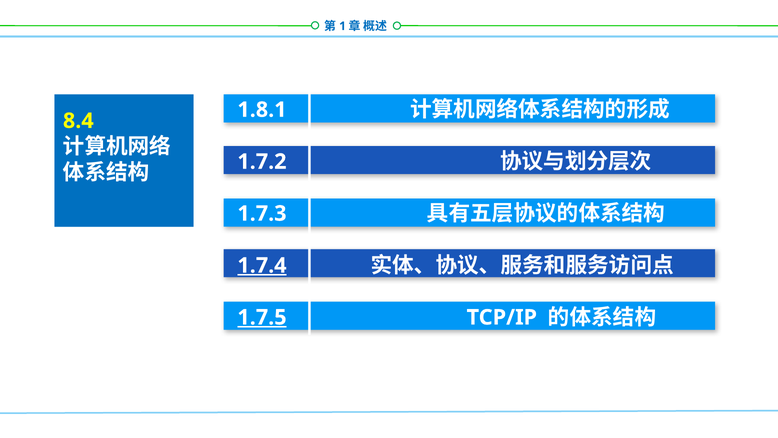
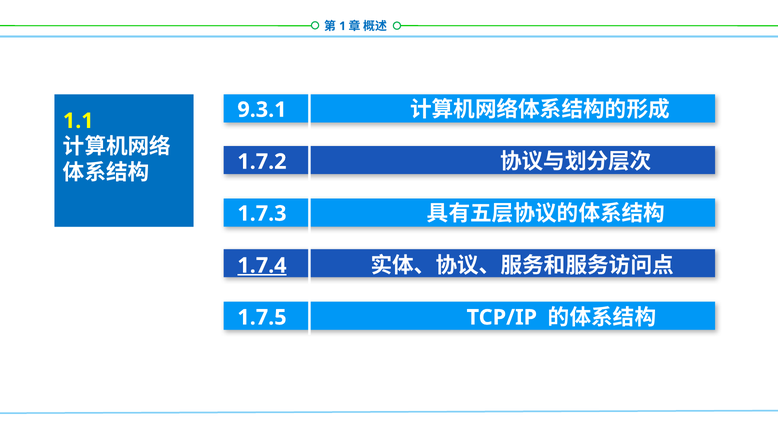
1.8.1: 1.8.1 -> 9.3.1
8.4: 8.4 -> 1.1
1.7.5 underline: present -> none
